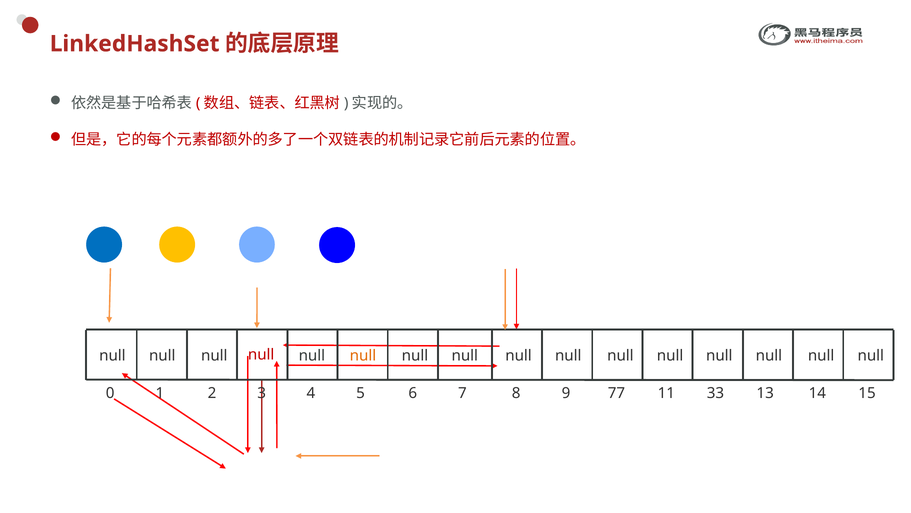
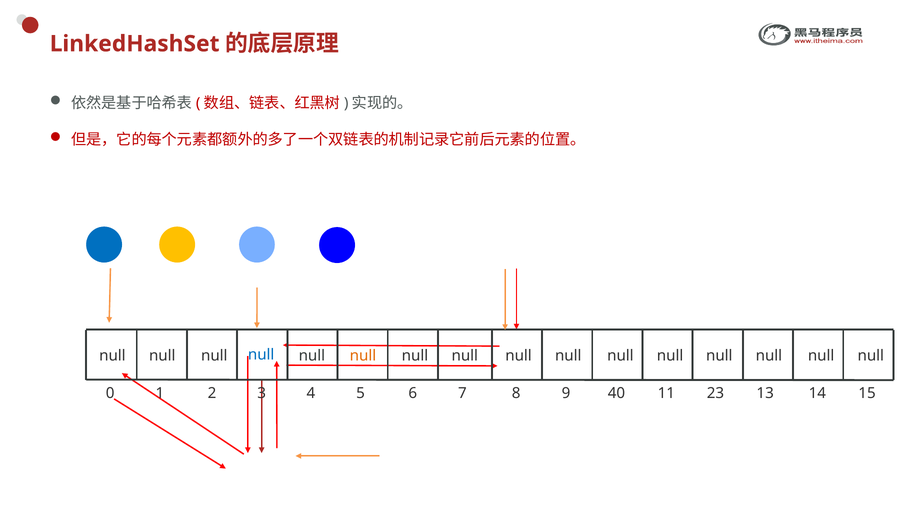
null at (261, 354) colour: red -> blue
77: 77 -> 40
33: 33 -> 23
